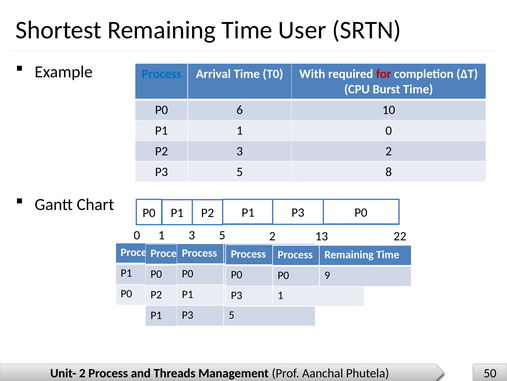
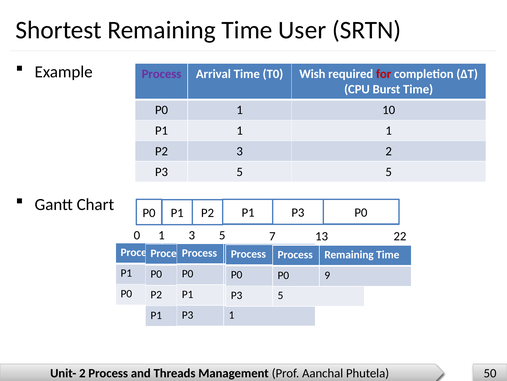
Process at (162, 74) colour: blue -> purple
With: With -> Wish
6 at (240, 110): 6 -> 1
1 0: 0 -> 1
5 8: 8 -> 5
0 2: 2 -> 7
1 at (280, 295): 1 -> 5
5 at (232, 314): 5 -> 1
